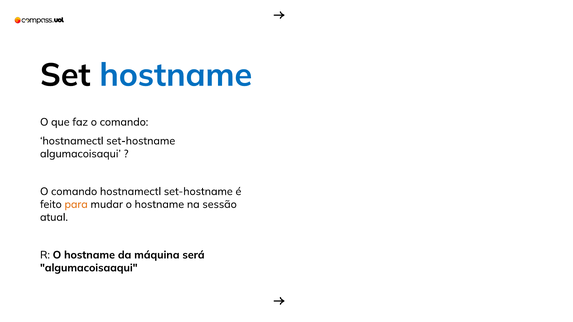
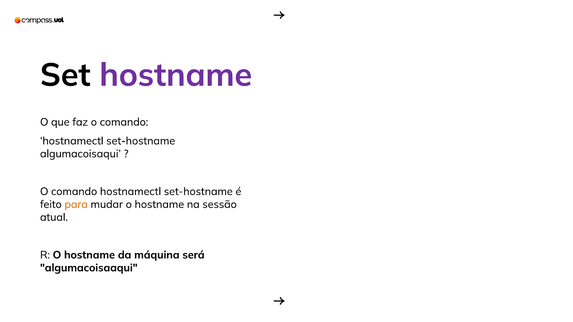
hostname at (176, 75) colour: blue -> purple
